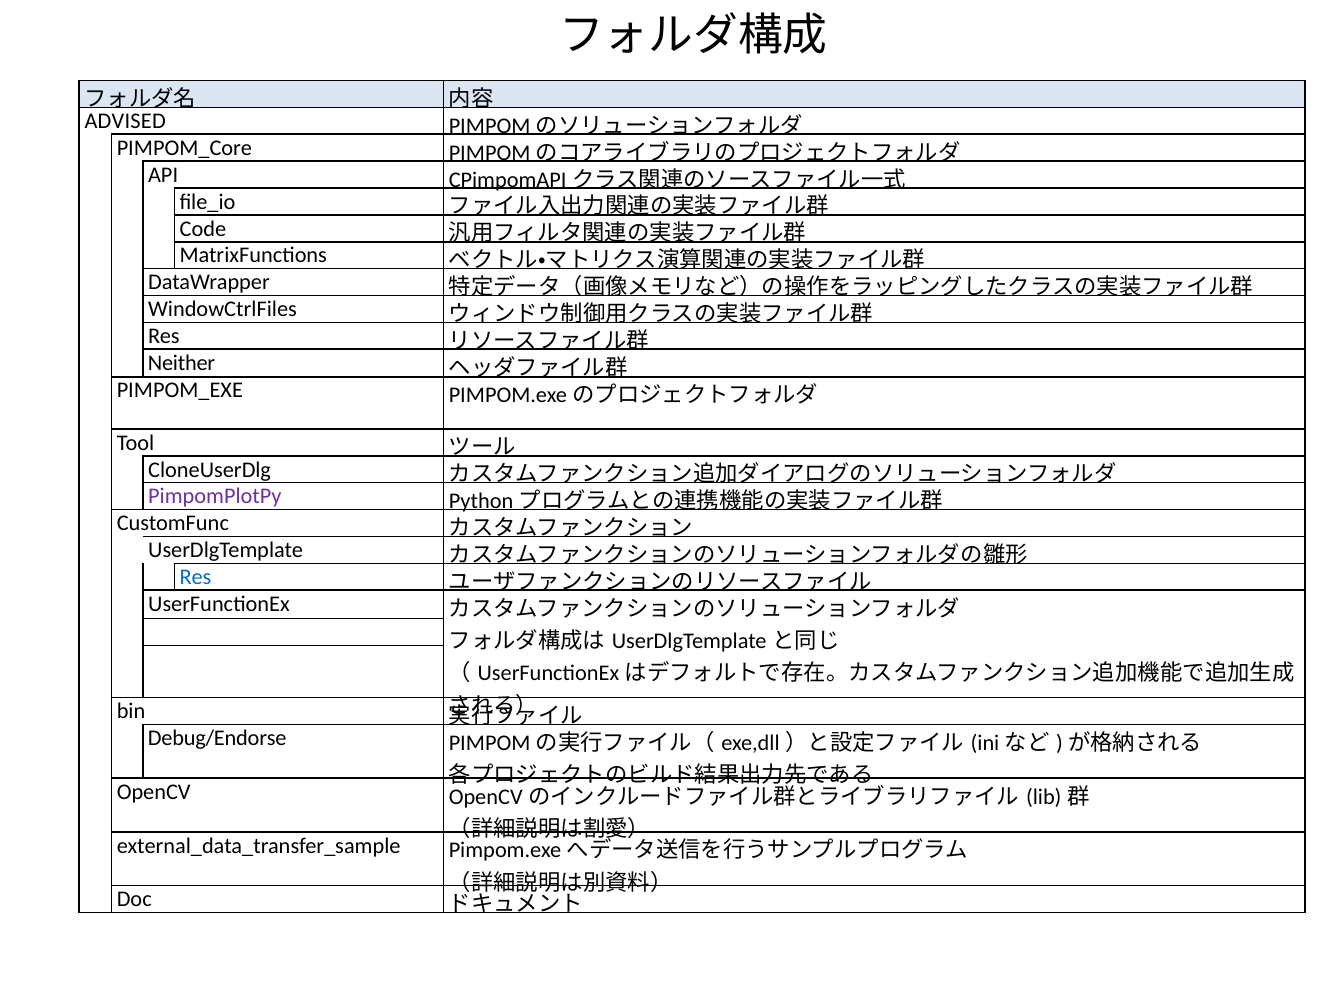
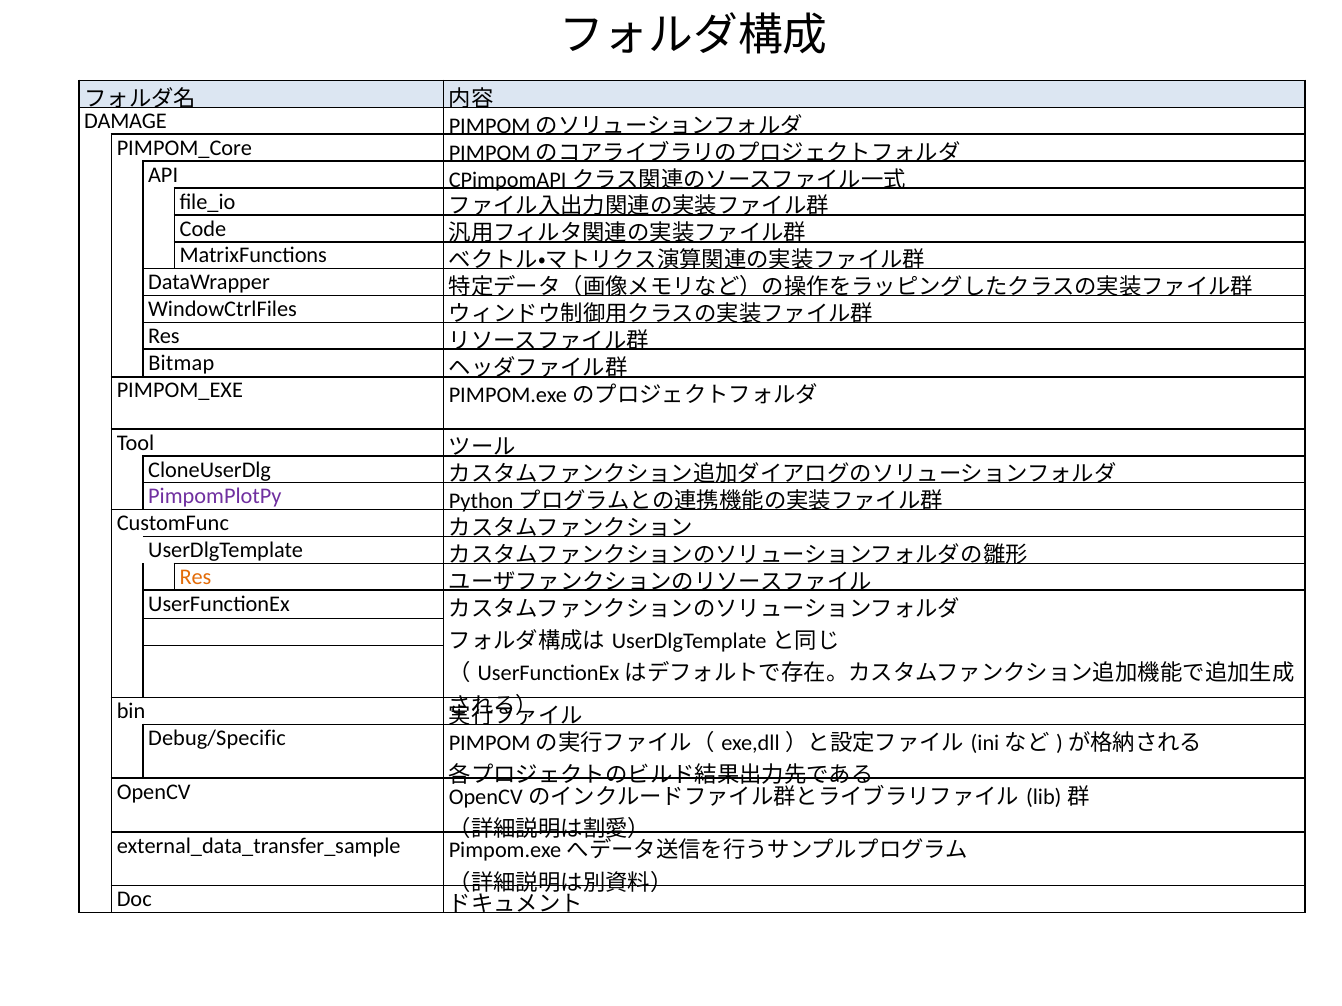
ADVISED: ADVISED -> DAMAGE
Neither: Neither -> Bitmap
Res at (195, 577) colour: blue -> orange
Debug/Endorse: Debug/Endorse -> Debug/Specific
